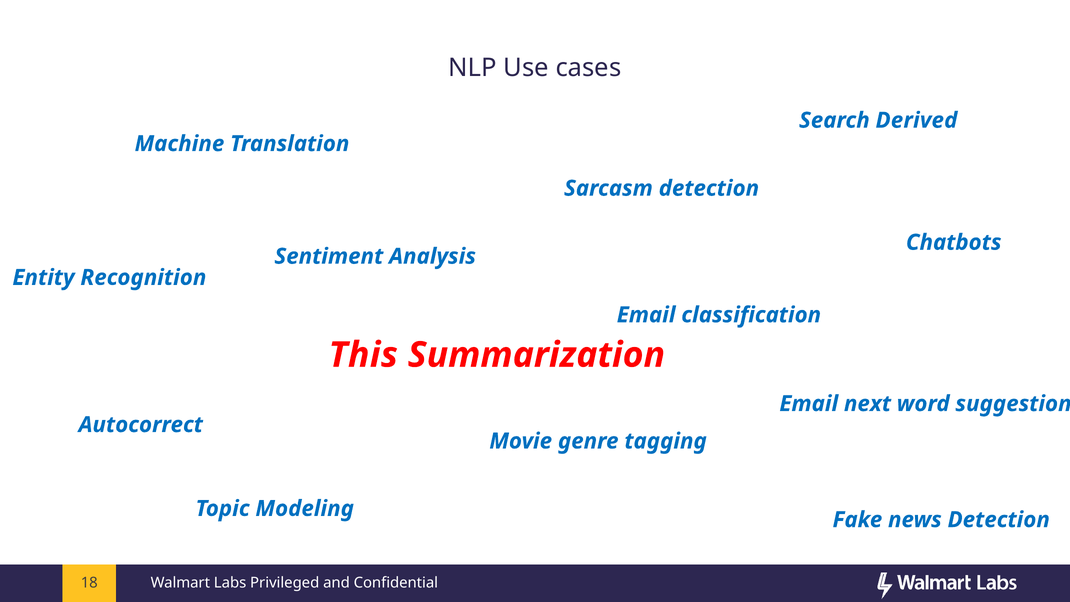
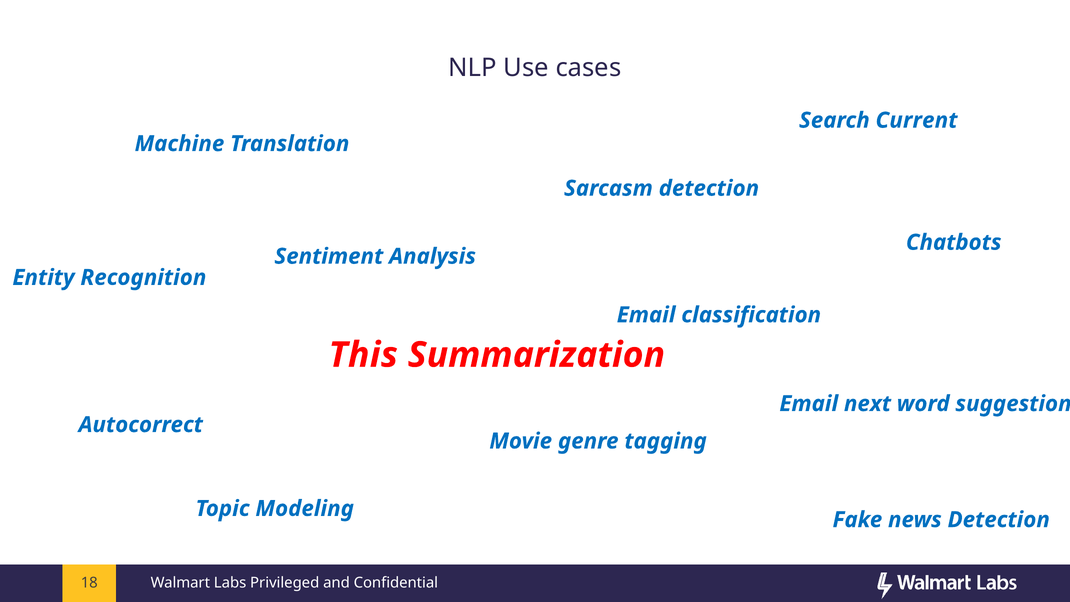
Derived: Derived -> Current
